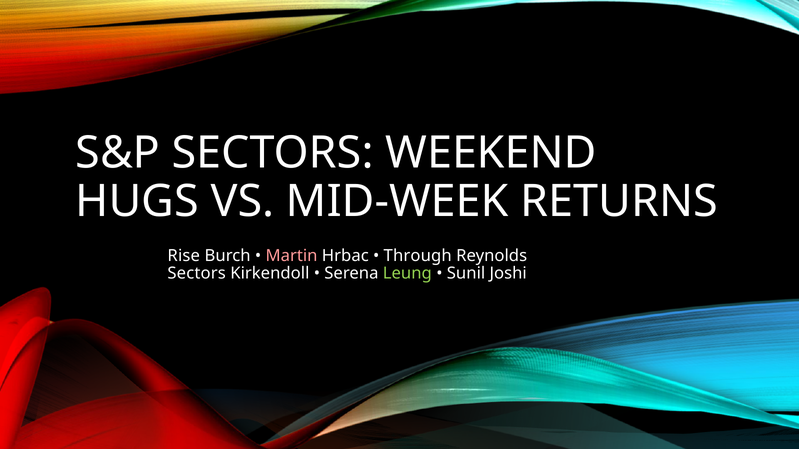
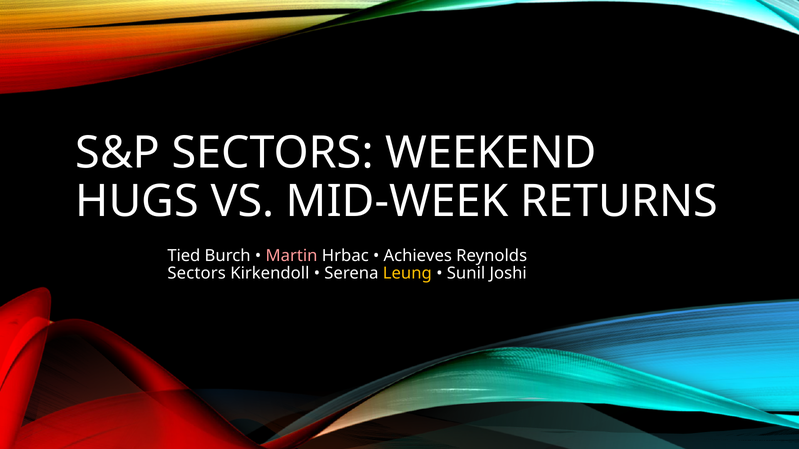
Rise: Rise -> Tied
Through: Through -> Achieves
Leung colour: light green -> yellow
